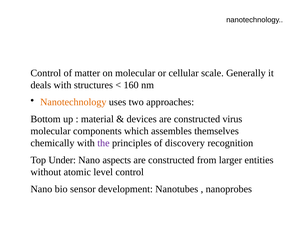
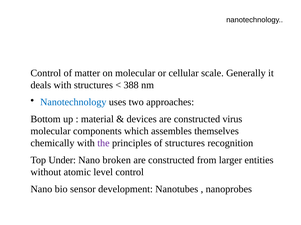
160: 160 -> 388
Nanotechnology at (73, 103) colour: orange -> blue
of discovery: discovery -> structures
aspects: aspects -> broken
